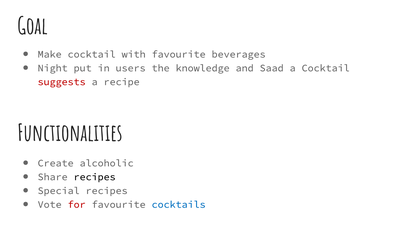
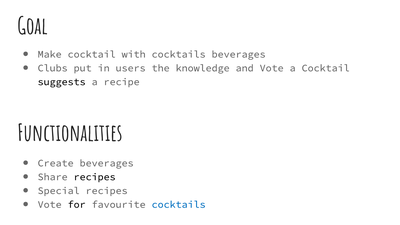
with favourite: favourite -> cocktails
Night: Night -> Clubs
and Saad: Saad -> Vote
suggests colour: red -> black
Create alcoholic: alcoholic -> beverages
for colour: red -> black
